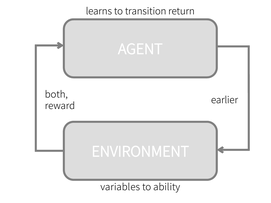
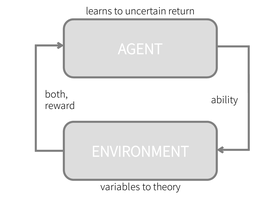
transition: transition -> uncertain
earlier: earlier -> ability
ability: ability -> theory
